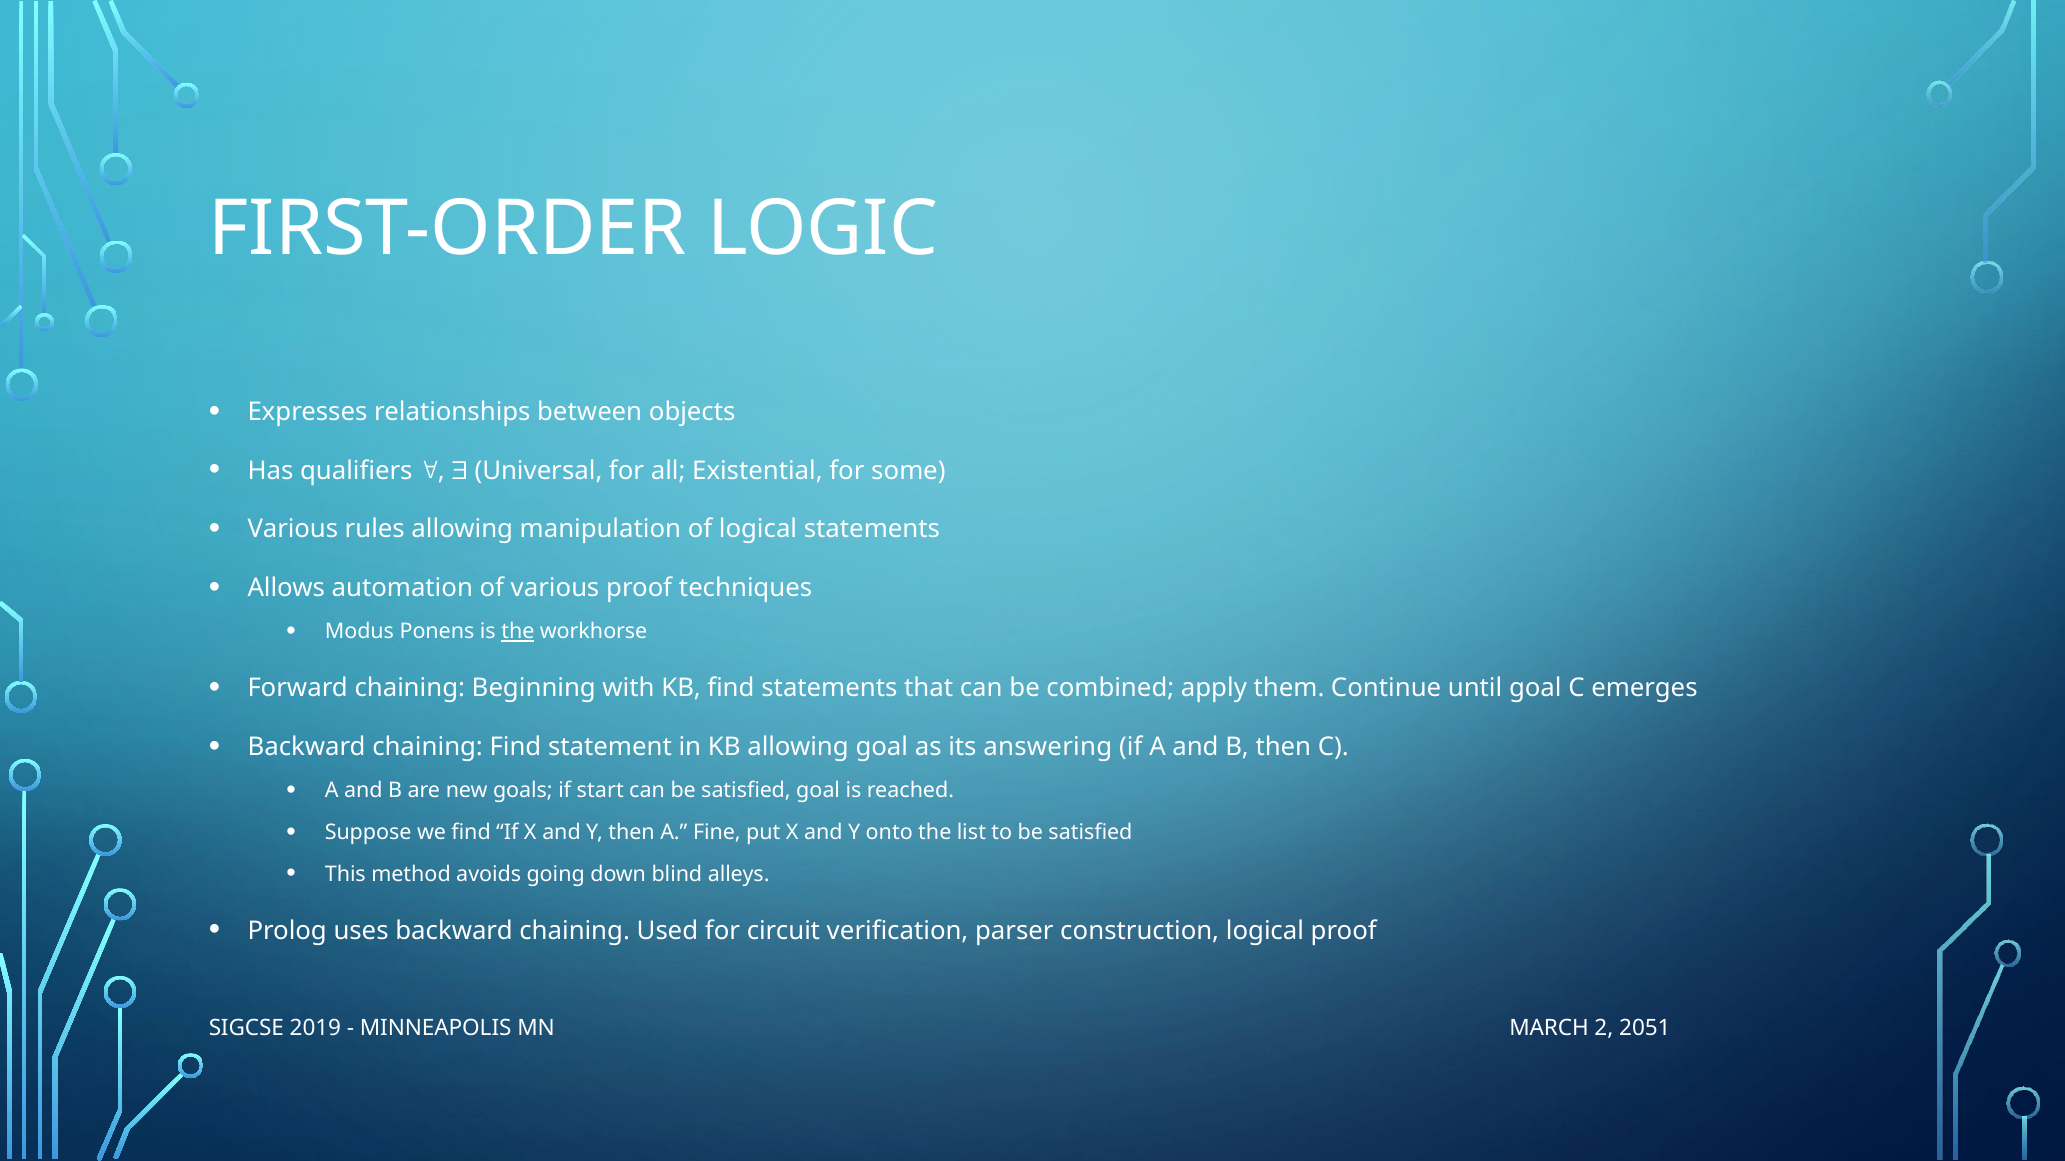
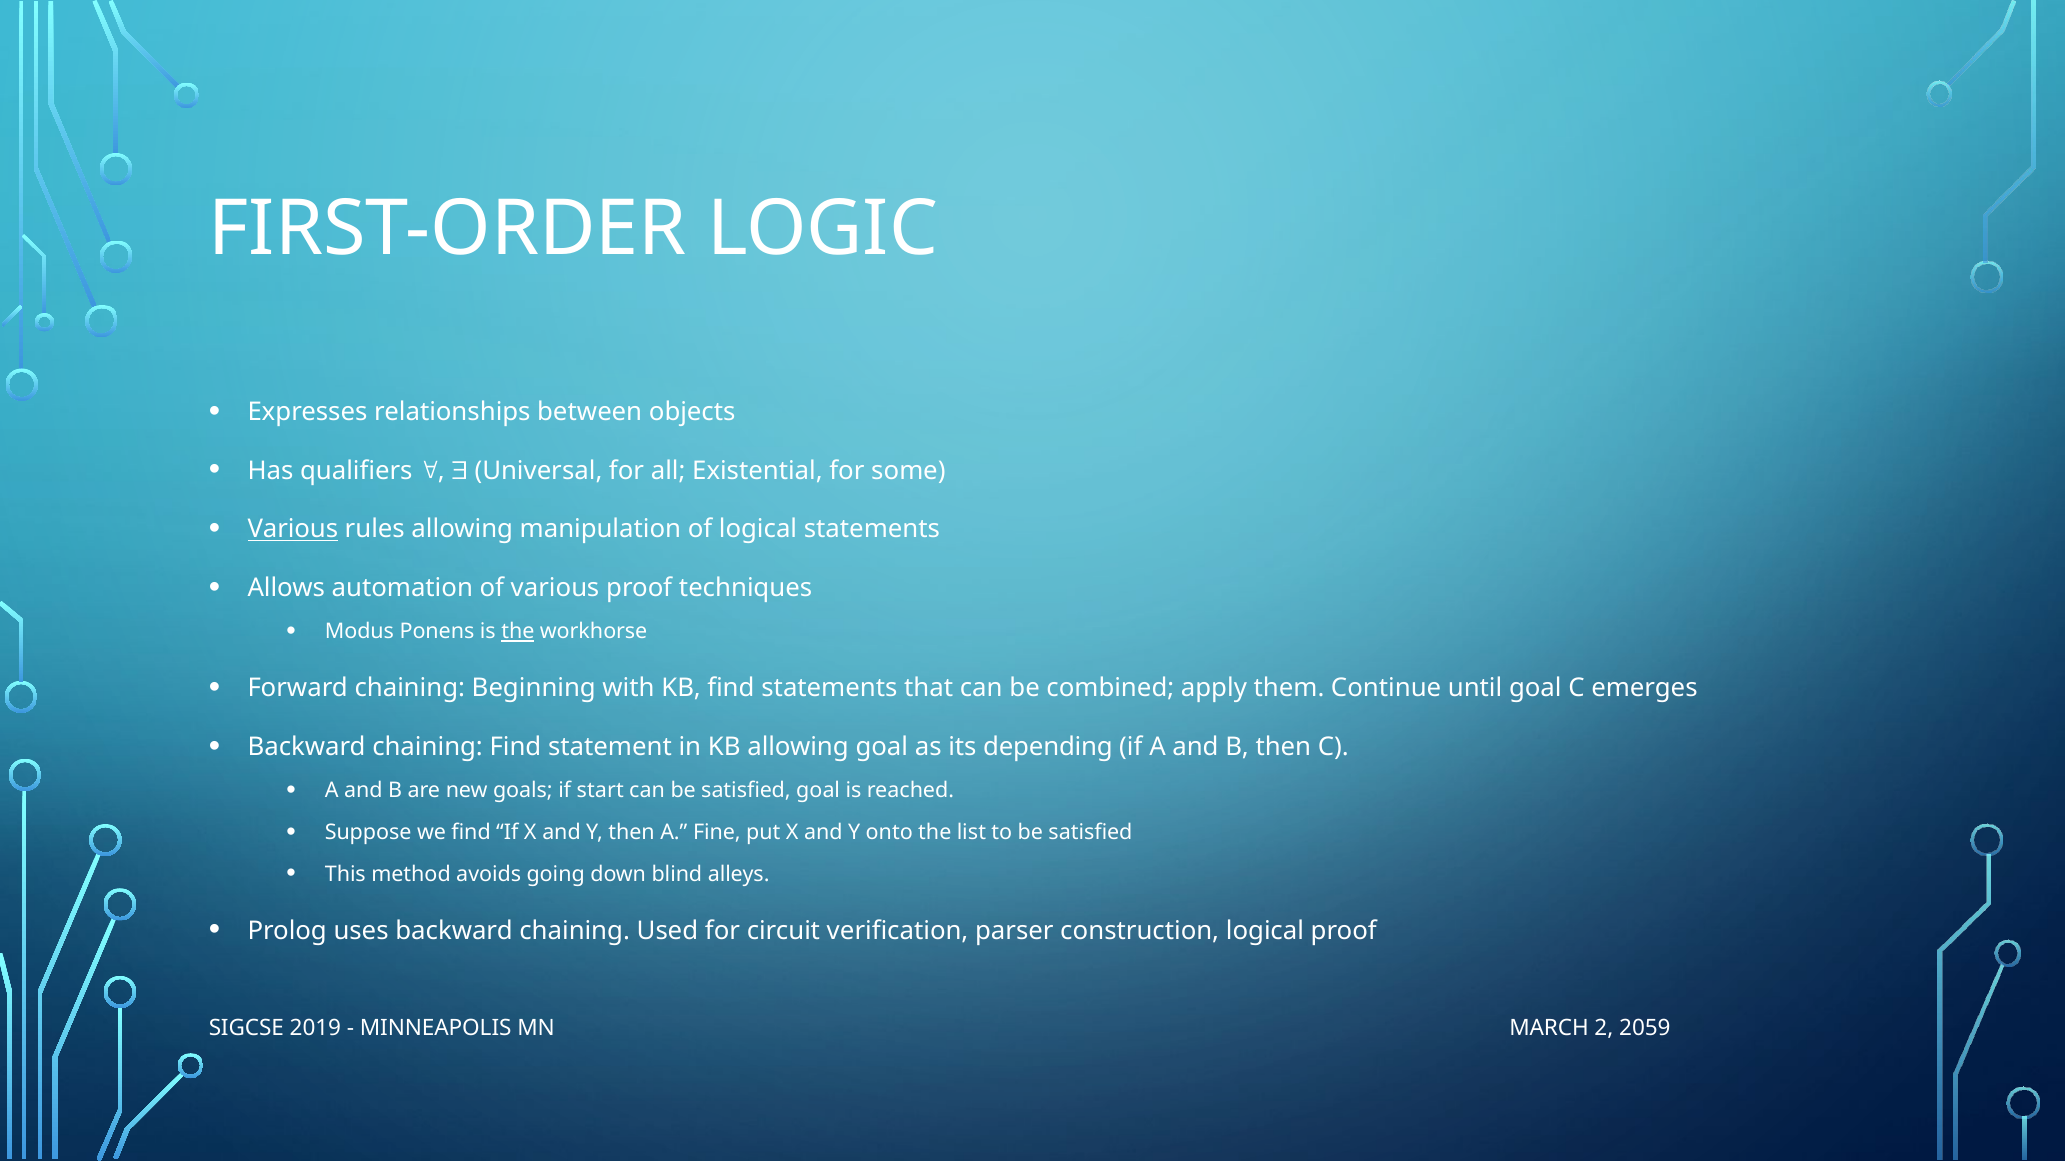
Various at (293, 530) underline: none -> present
answering: answering -> depending
2051: 2051 -> 2059
